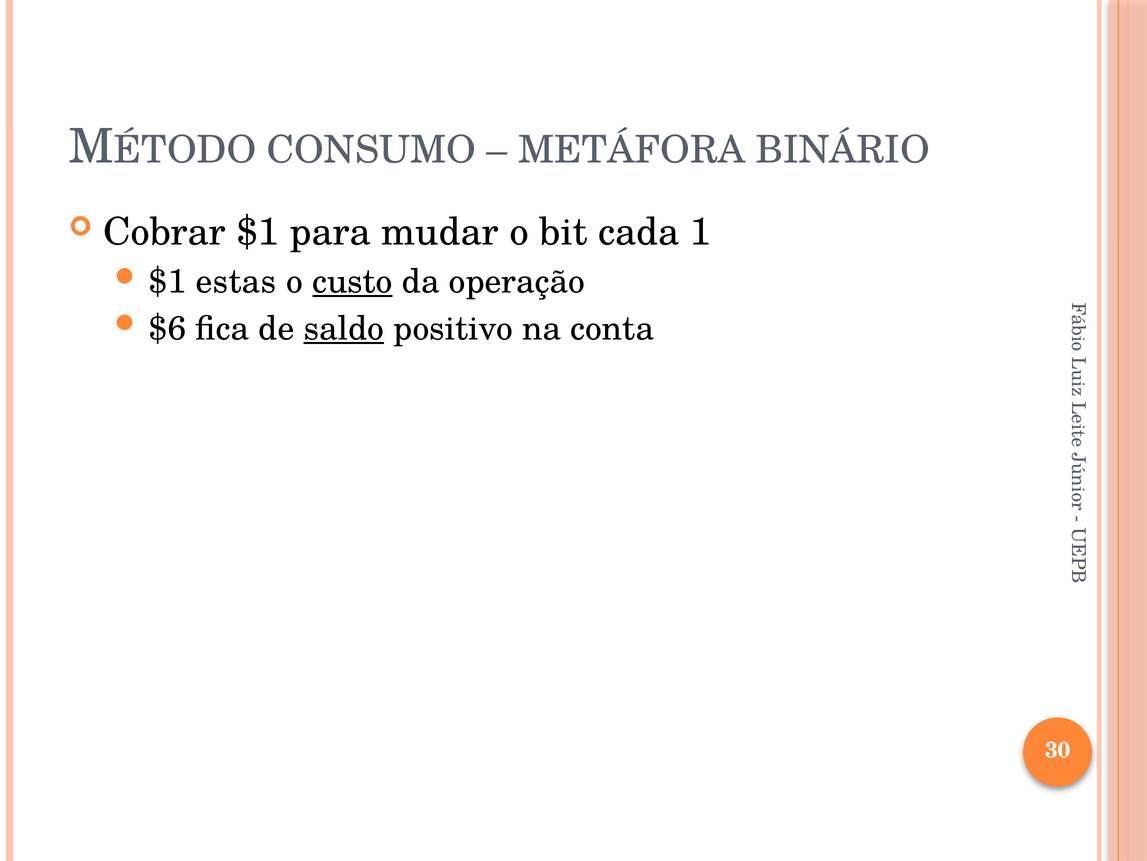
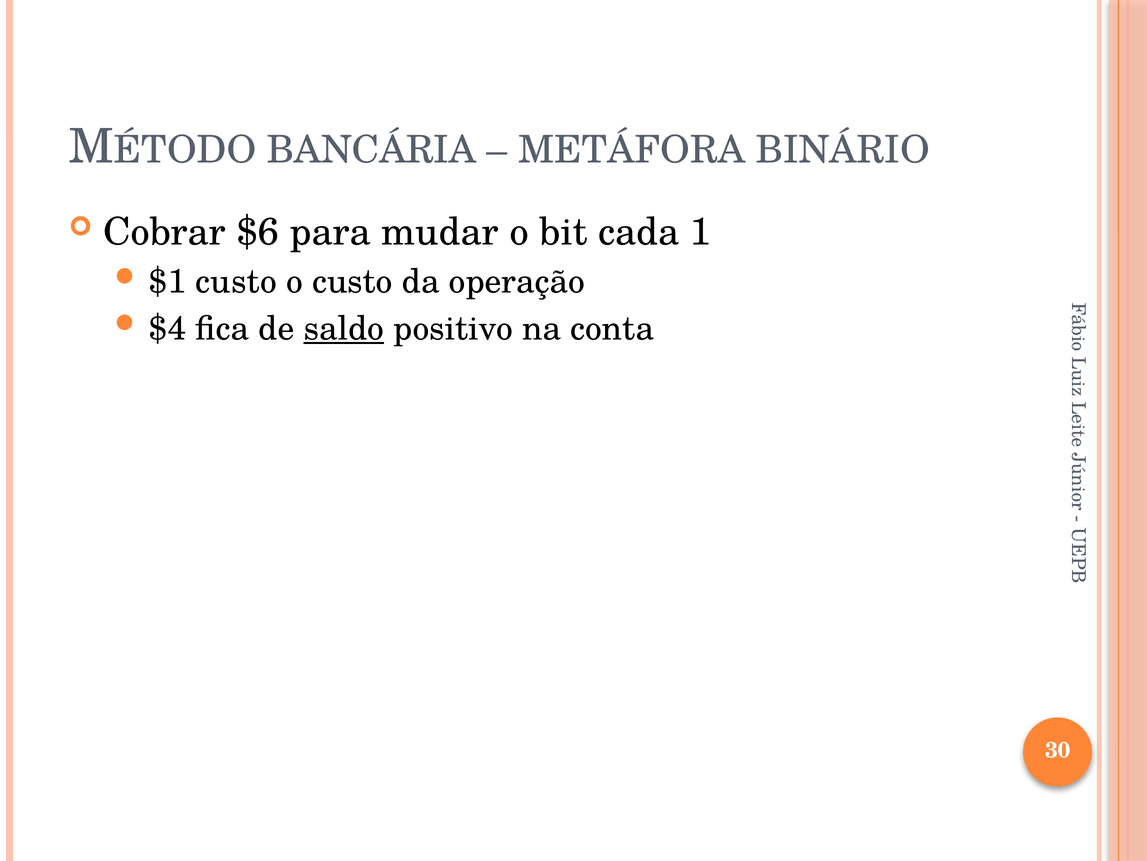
CONSUMO: CONSUMO -> BANCÁRIA
Cobrar $1: $1 -> $6
$1 estas: estas -> custo
custo at (352, 281) underline: present -> none
$6: $6 -> $4
